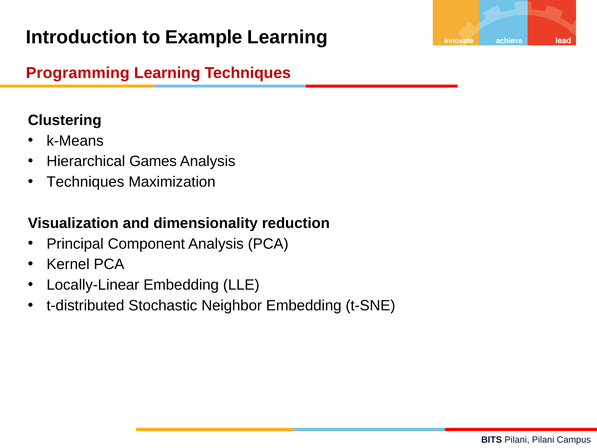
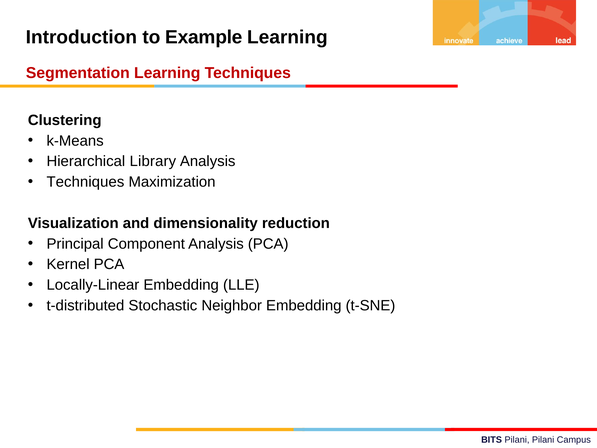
Programming: Programming -> Segmentation
Games: Games -> Library
